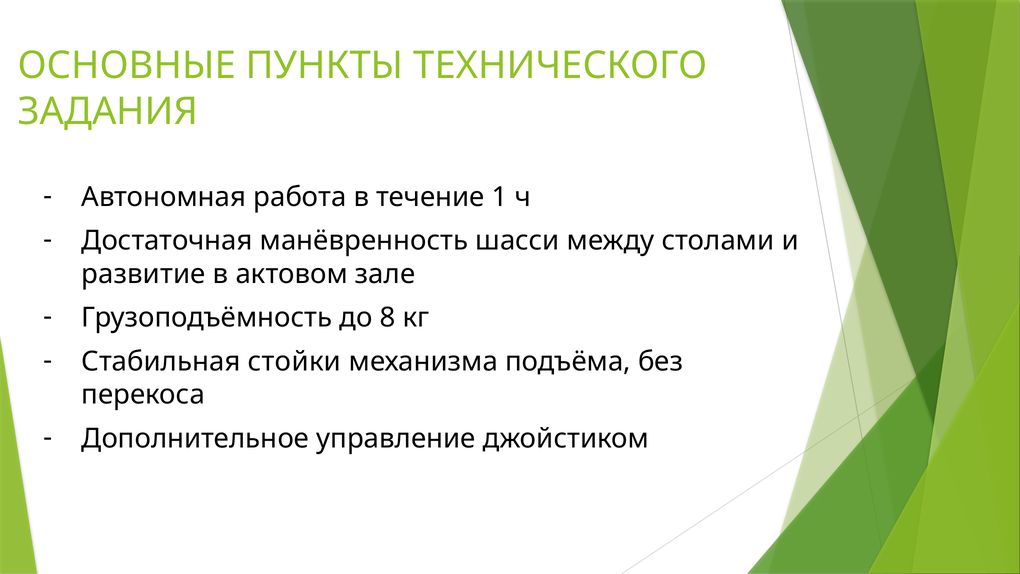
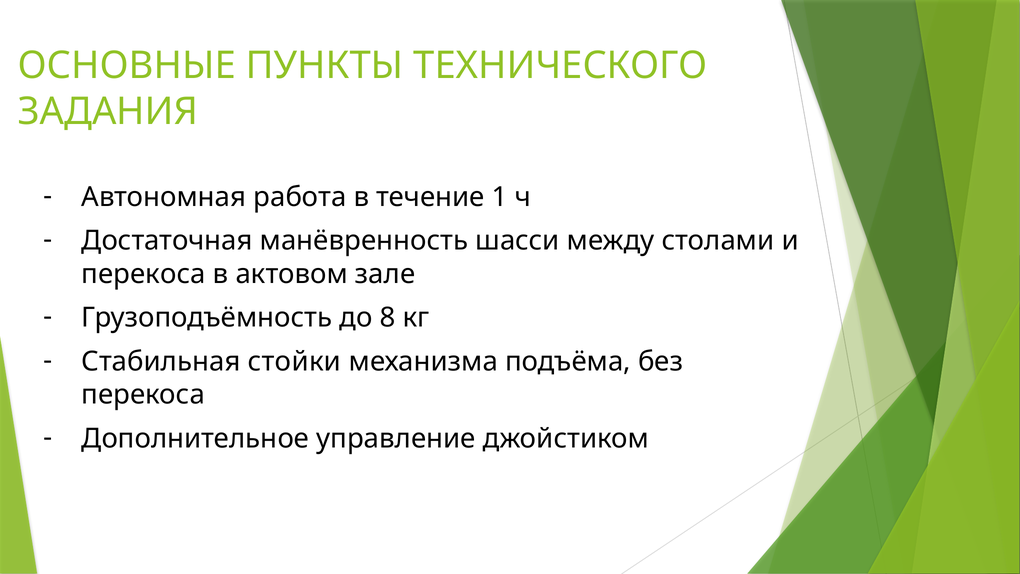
развитие at (143, 274): развитие -> перекоса
